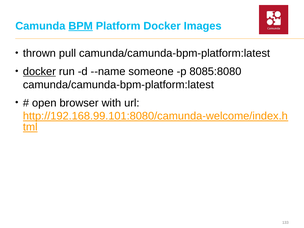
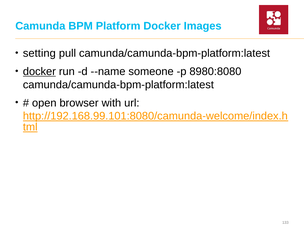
BPM underline: present -> none
thrown: thrown -> setting
8085:8080: 8085:8080 -> 8980:8080
